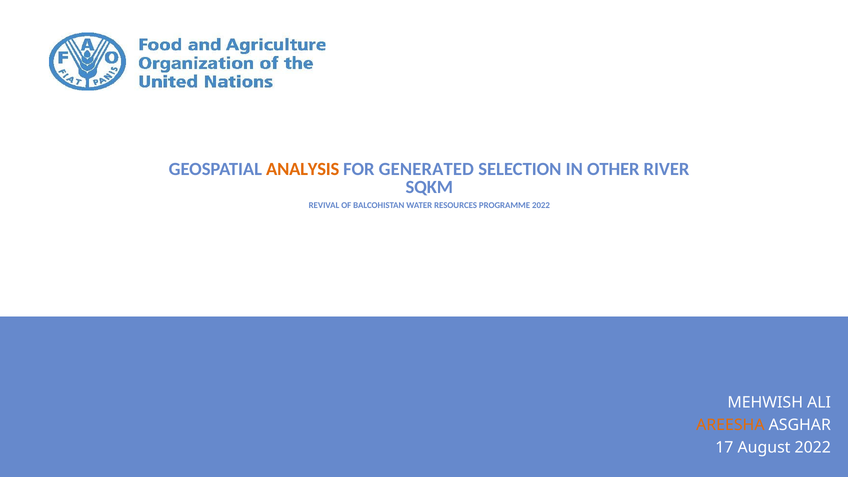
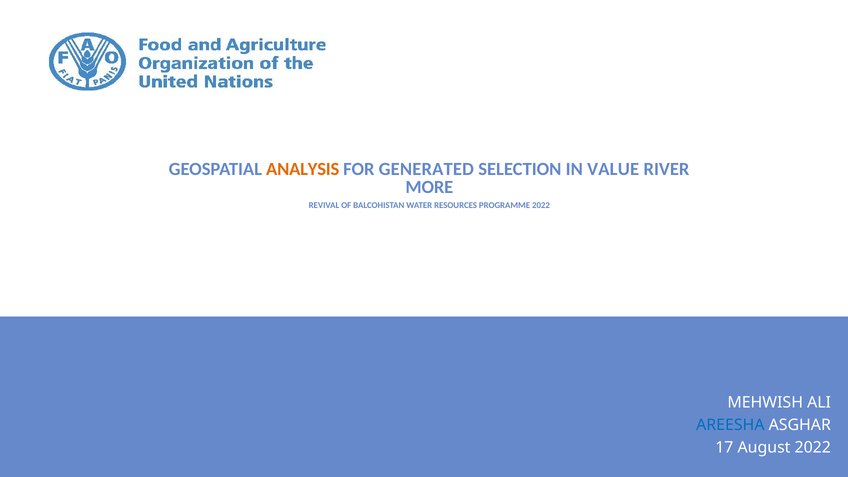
OTHER: OTHER -> VALUE
SQKM: SQKM -> MORE
AREESHA colour: orange -> blue
